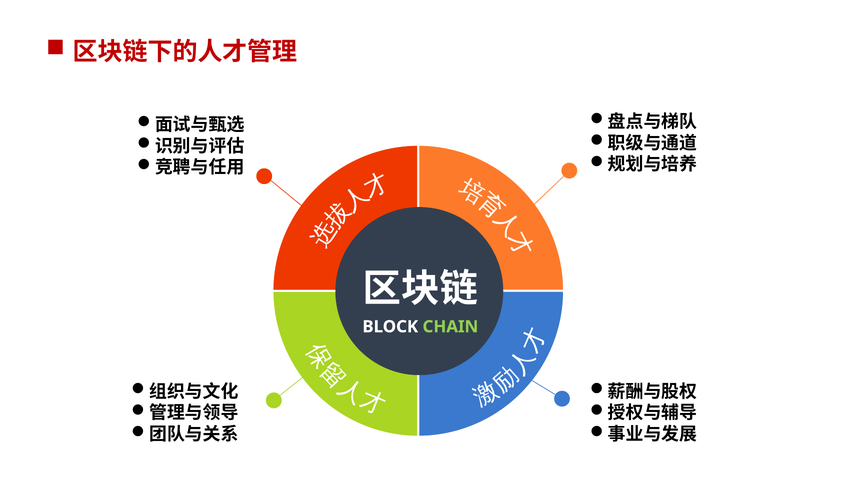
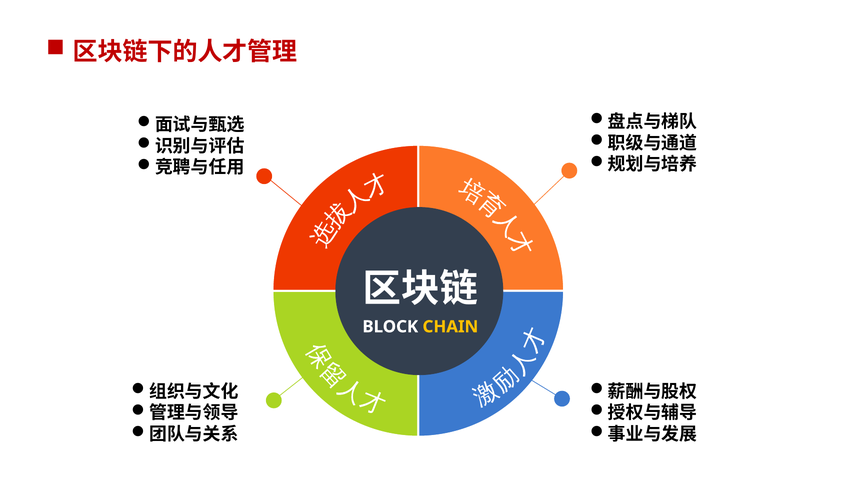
CHAIN colour: light green -> yellow
